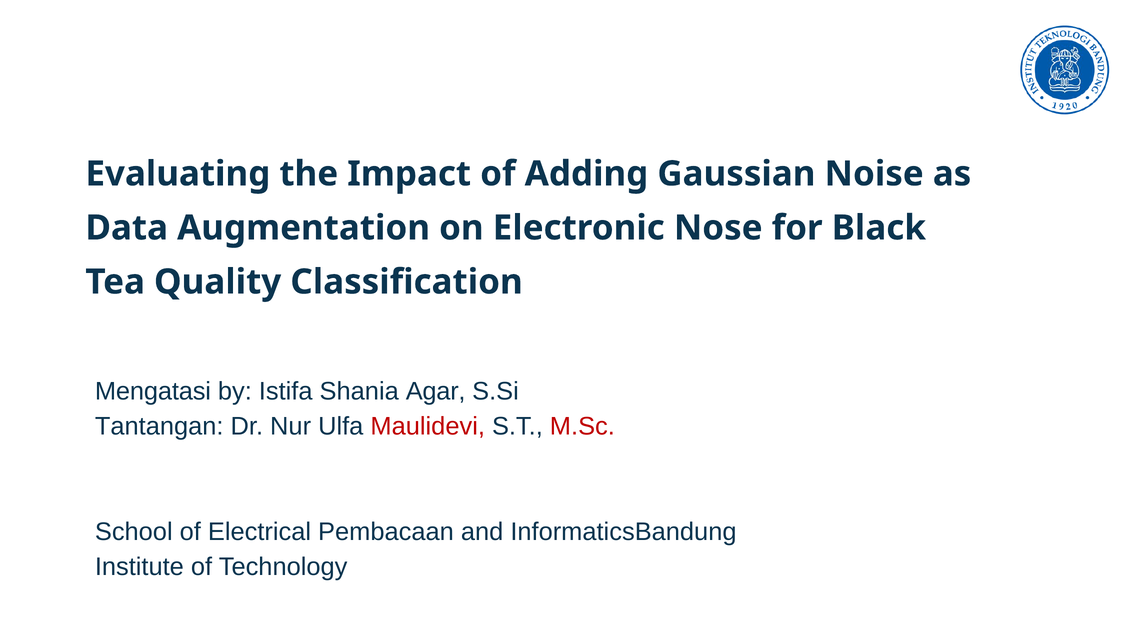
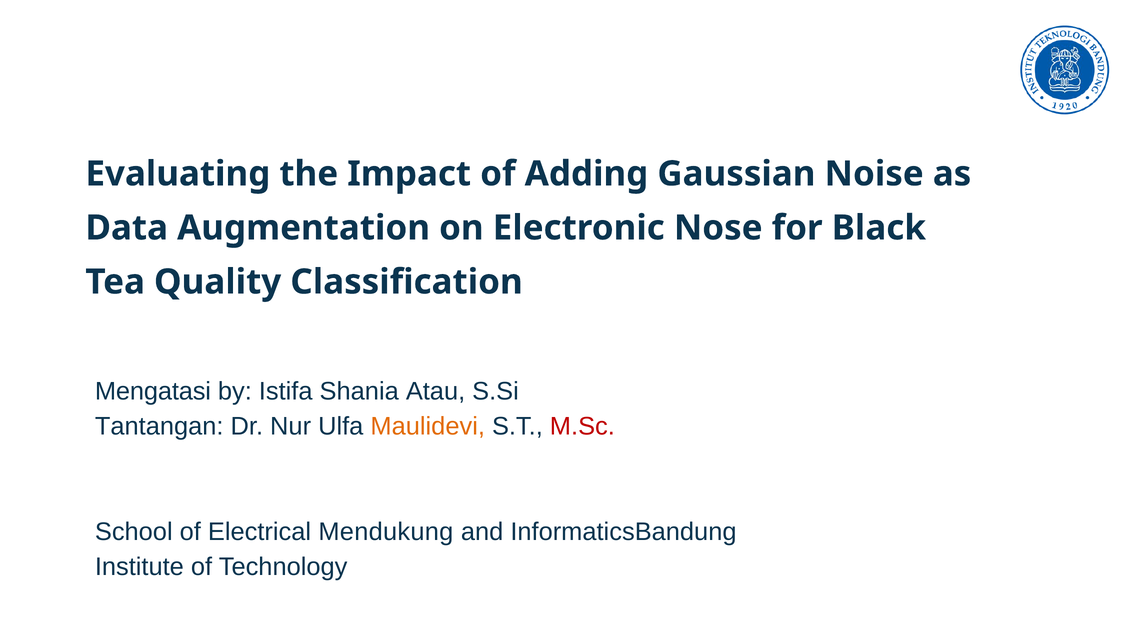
Agar: Agar -> Atau
Maulidevi colour: red -> orange
Pembacaan: Pembacaan -> Mendukung
